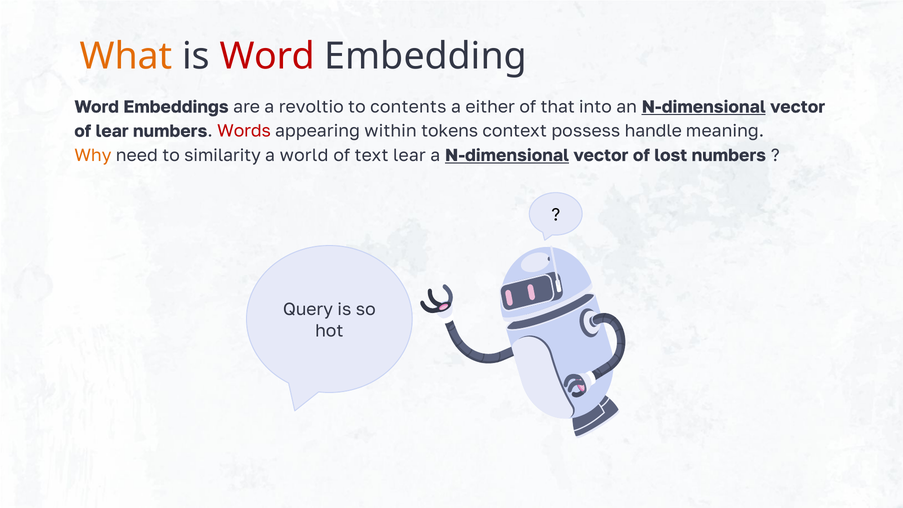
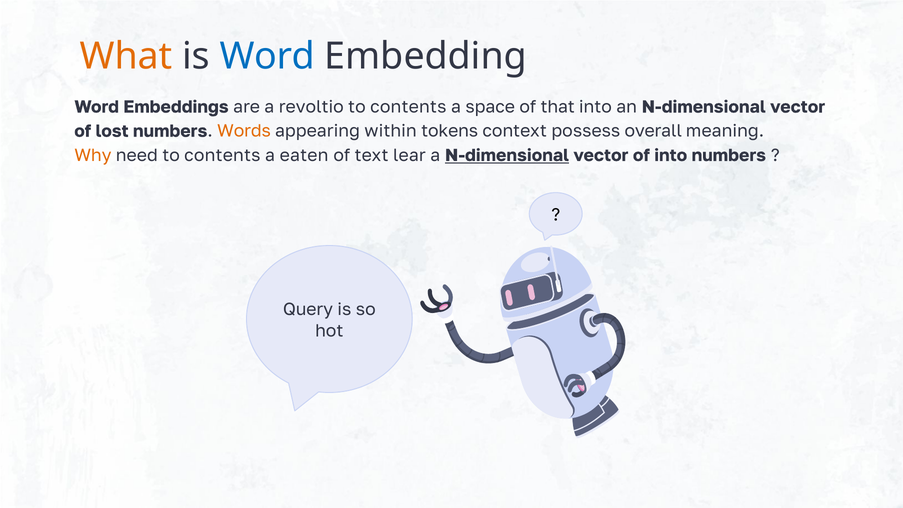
Word at (267, 56) colour: red -> blue
either: either -> space
N-dimensional at (704, 107) underline: present -> none
of lear: lear -> lost
Words colour: red -> orange
handle: handle -> overall
need to similarity: similarity -> contents
world: world -> eaten
of lost: lost -> into
